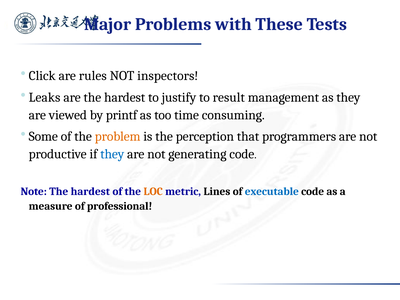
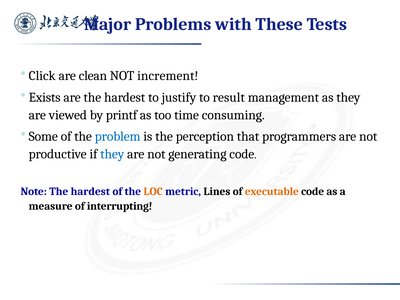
rules: rules -> clean
inspectors: inspectors -> increment
Leaks: Leaks -> Exists
problem colour: orange -> blue
executable colour: blue -> orange
professional: professional -> interrupting
